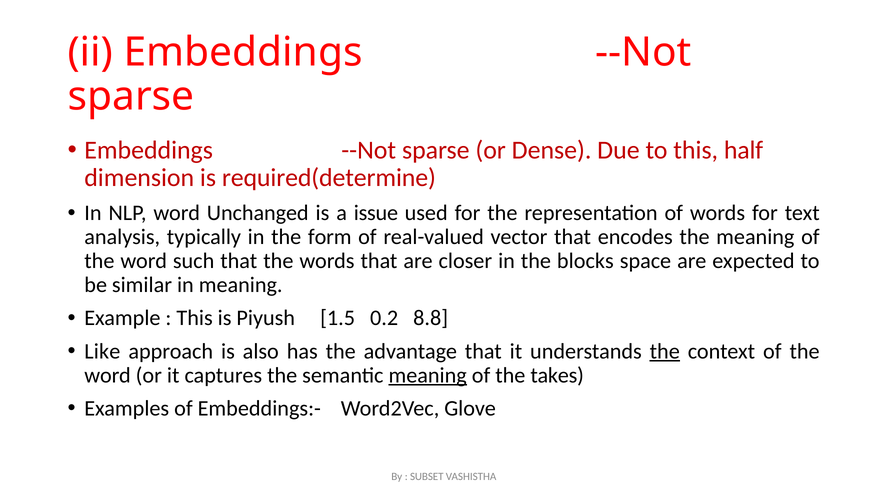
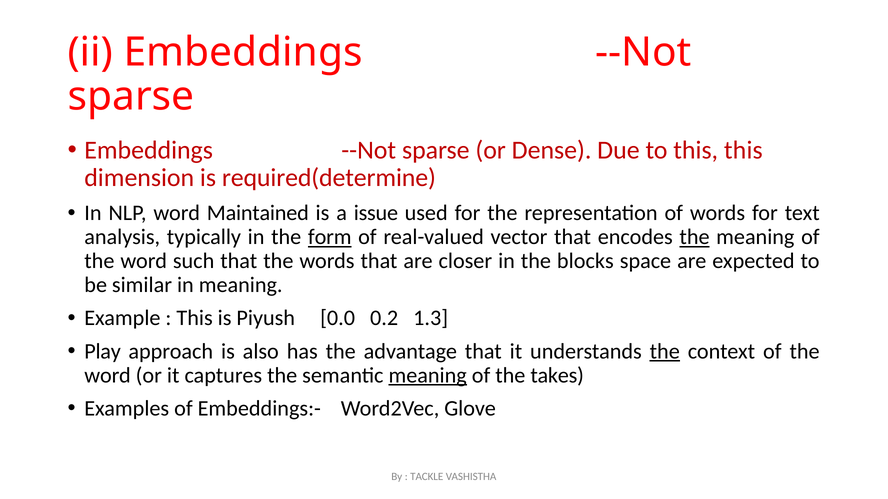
this half: half -> this
Unchanged: Unchanged -> Maintained
form underline: none -> present
the at (695, 237) underline: none -> present
1.5: 1.5 -> 0.0
8.8: 8.8 -> 1.3
Like: Like -> Play
SUBSET: SUBSET -> TACKLE
